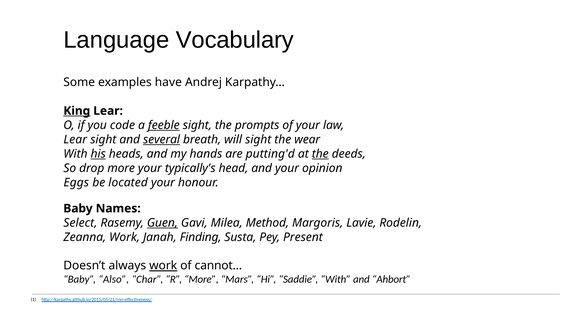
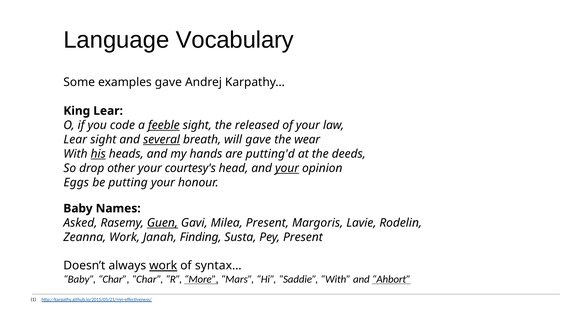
examples have: have -> gave
King underline: present -> none
prompts: prompts -> released
will sight: sight -> gave
the at (320, 154) underline: present -> none
drop more: more -> other
typically's: typically's -> courtesy's
your at (287, 168) underline: none -> present
located: located -> putting
Select: Select -> Asked
Milea Method: Method -> Present
cannot…: cannot… -> syntax…
Baby Also: Also -> Char
More at (201, 279) underline: none -> present
Ahbort underline: none -> present
